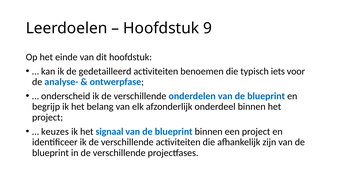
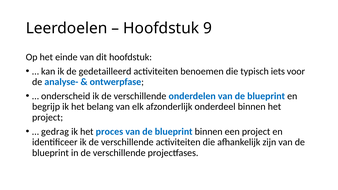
keuzes: keuzes -> gedrag
signaal: signaal -> proces
